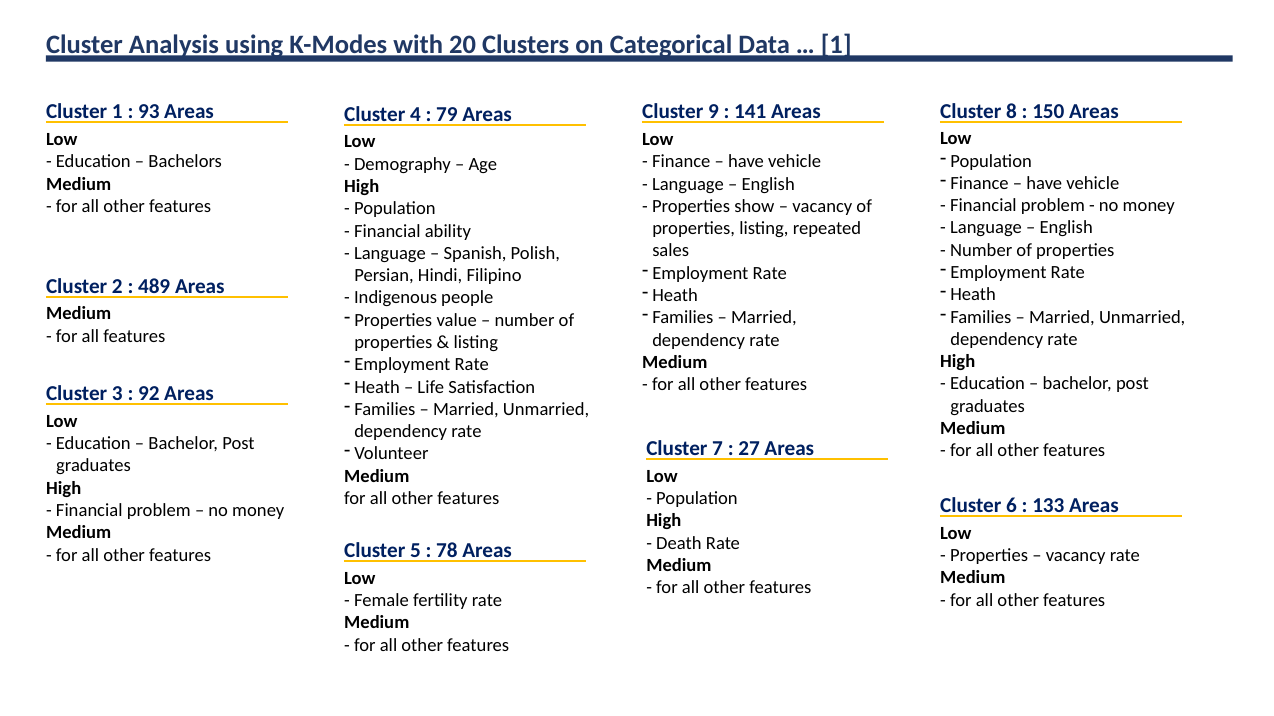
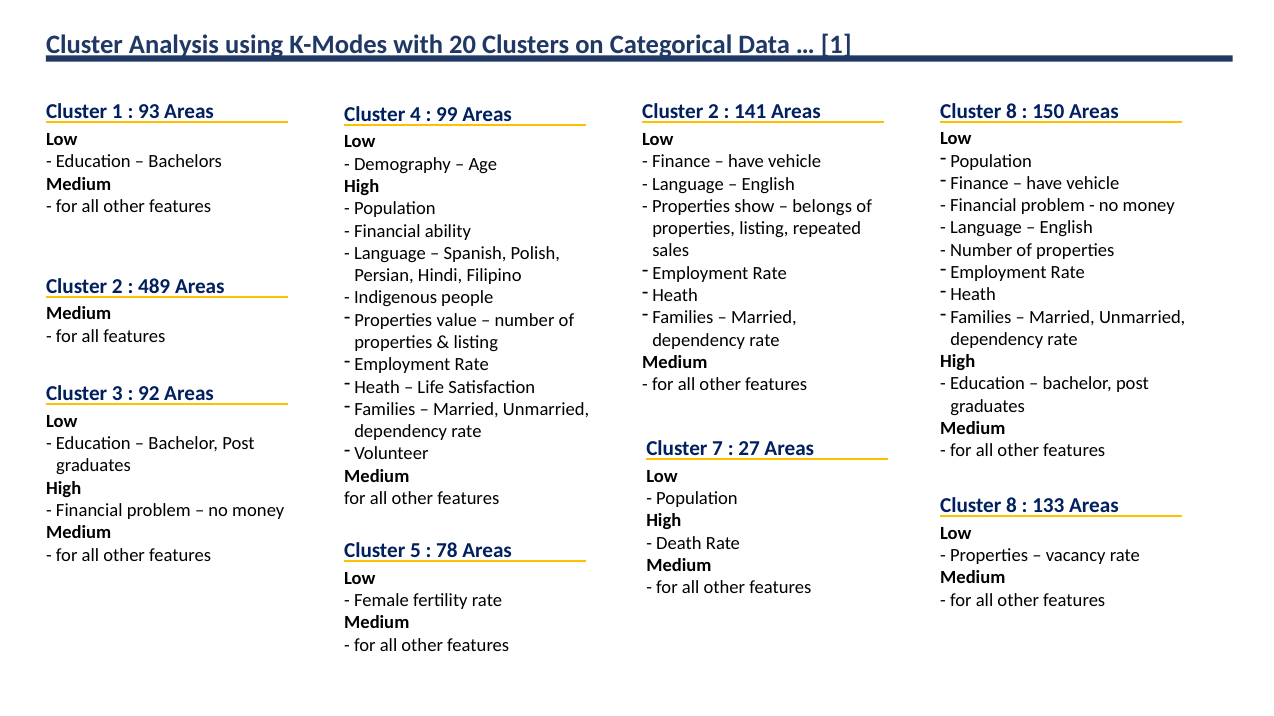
9 at (713, 112): 9 -> 2
79: 79 -> 99
vacancy at (822, 206): vacancy -> belongs
6 at (1011, 506): 6 -> 8
